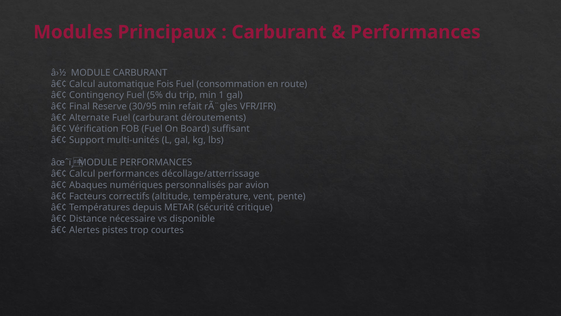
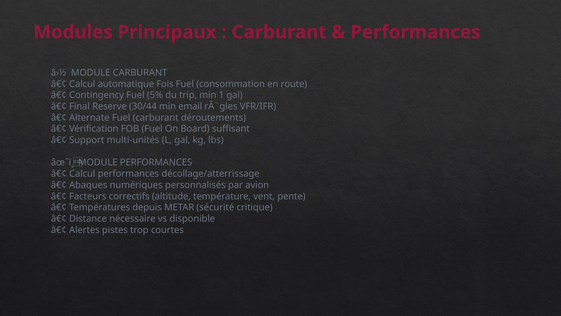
30/95: 30/95 -> 30/44
refait: refait -> email
